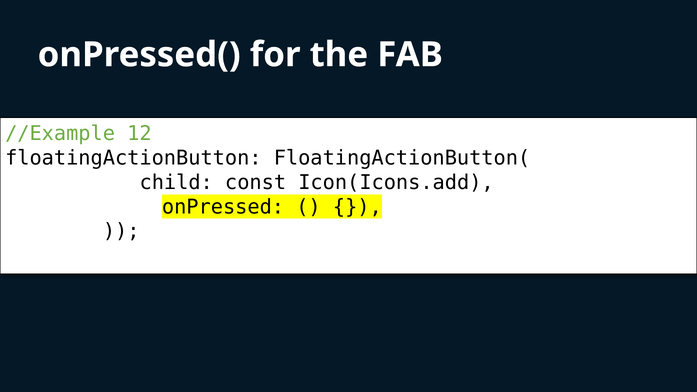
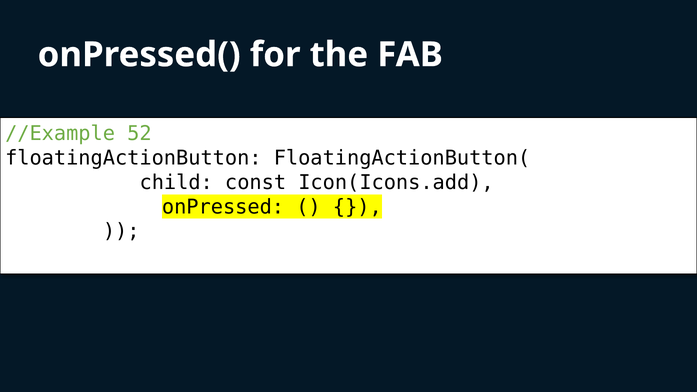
12: 12 -> 52
